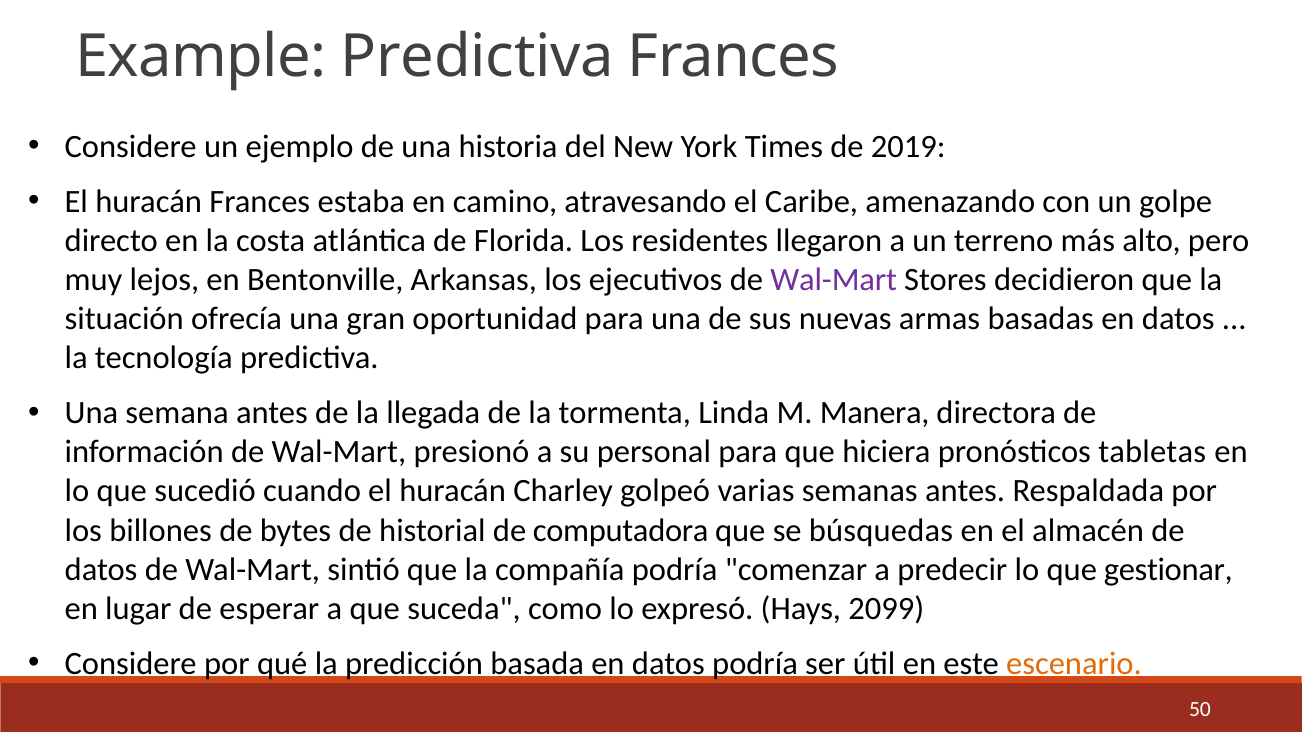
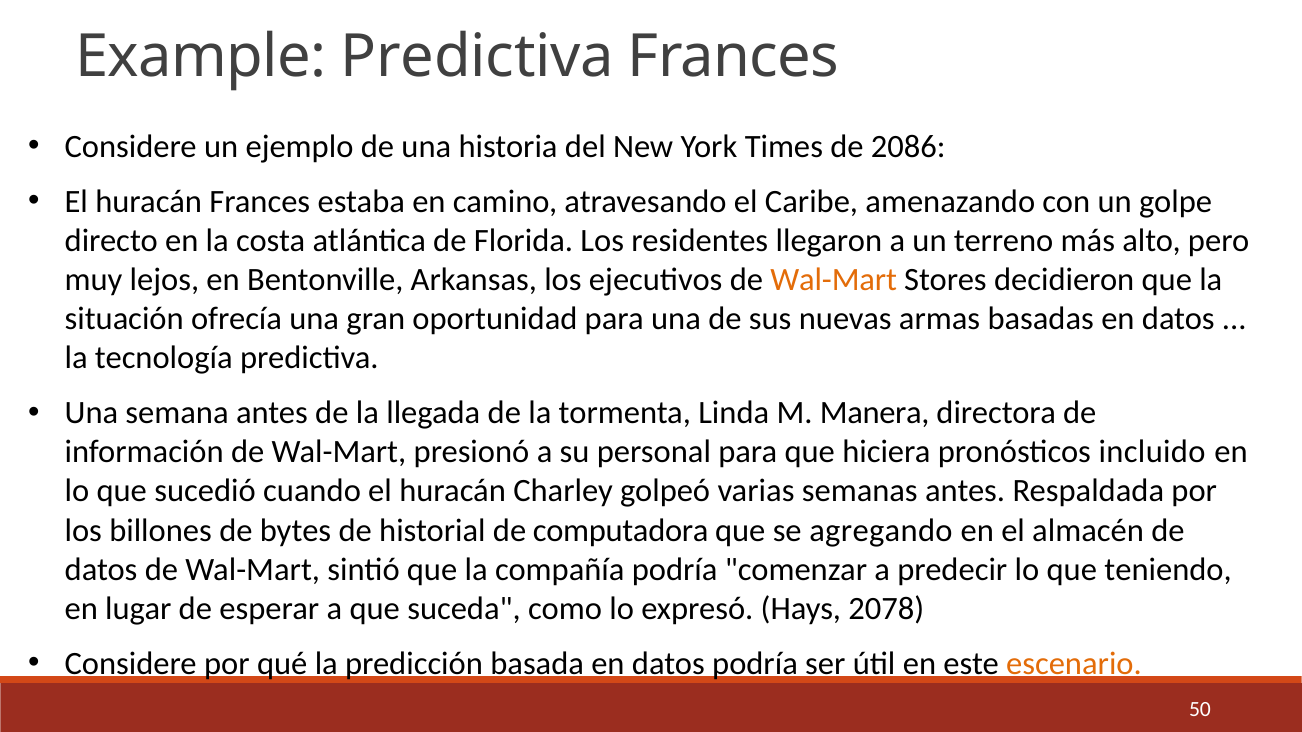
2019: 2019 -> 2086
Wal-Mart at (834, 280) colour: purple -> orange
tabletas: tabletas -> incluido
búsquedas: búsquedas -> agregando
gestionar: gestionar -> teniendo
2099: 2099 -> 2078
